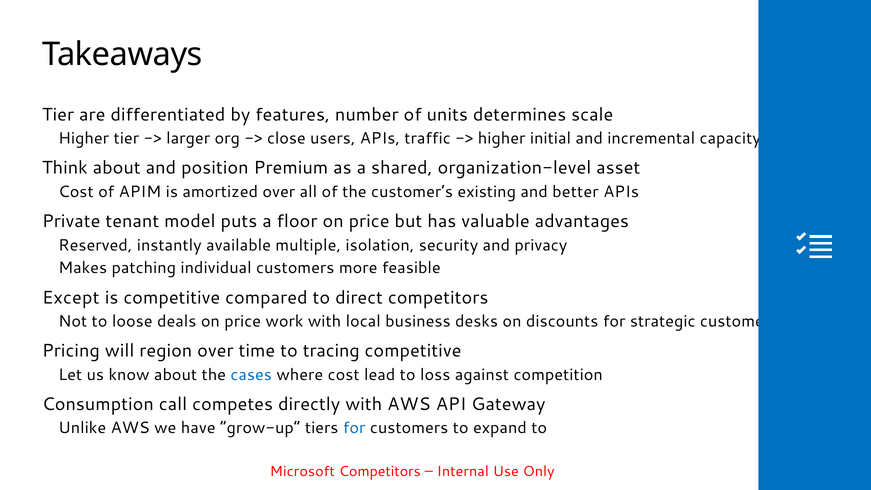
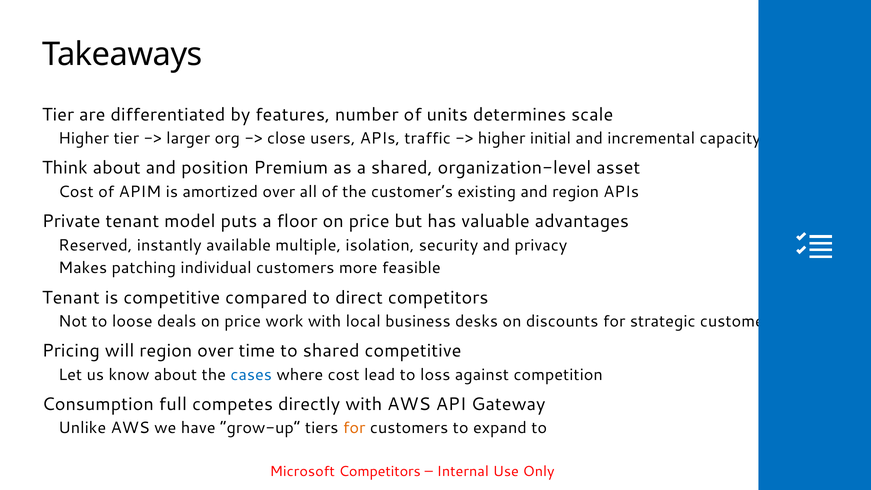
and better: better -> region
Except at (71, 298): Except -> Tenant
to tracing: tracing -> shared
call: call -> full
for at (354, 428) colour: blue -> orange
